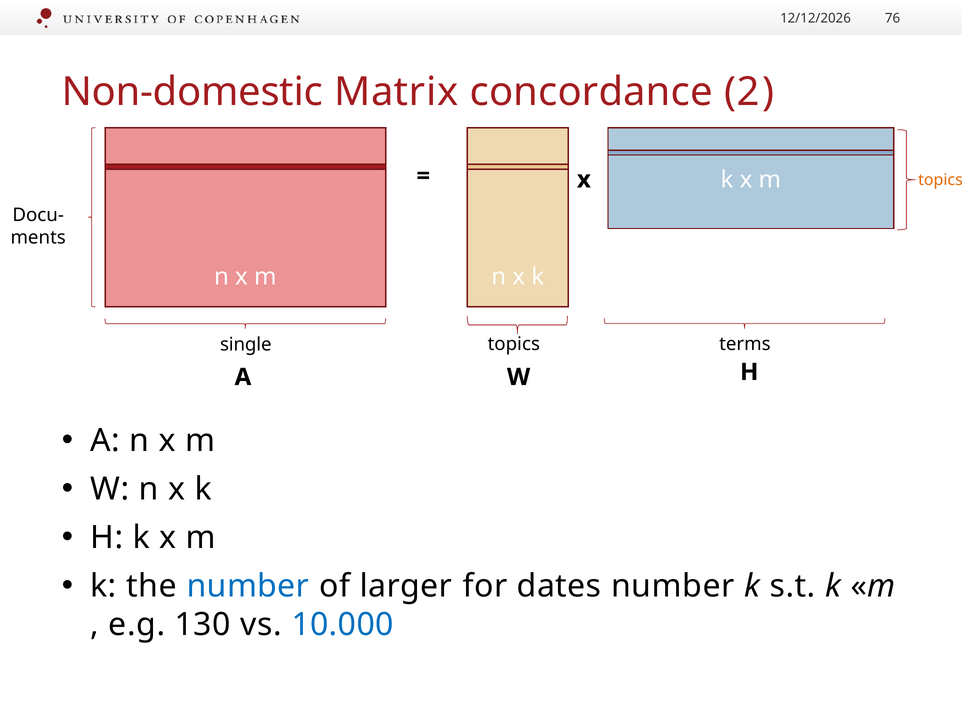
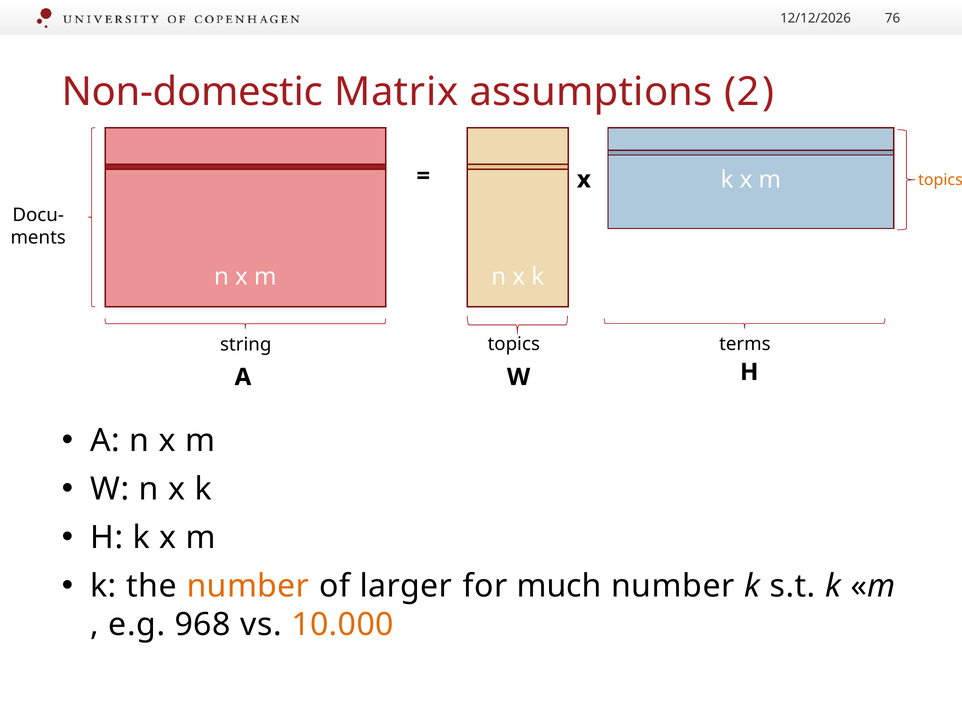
concordance: concordance -> assumptions
single: single -> string
number at (248, 586) colour: blue -> orange
dates: dates -> much
130: 130 -> 968
10.000 colour: blue -> orange
